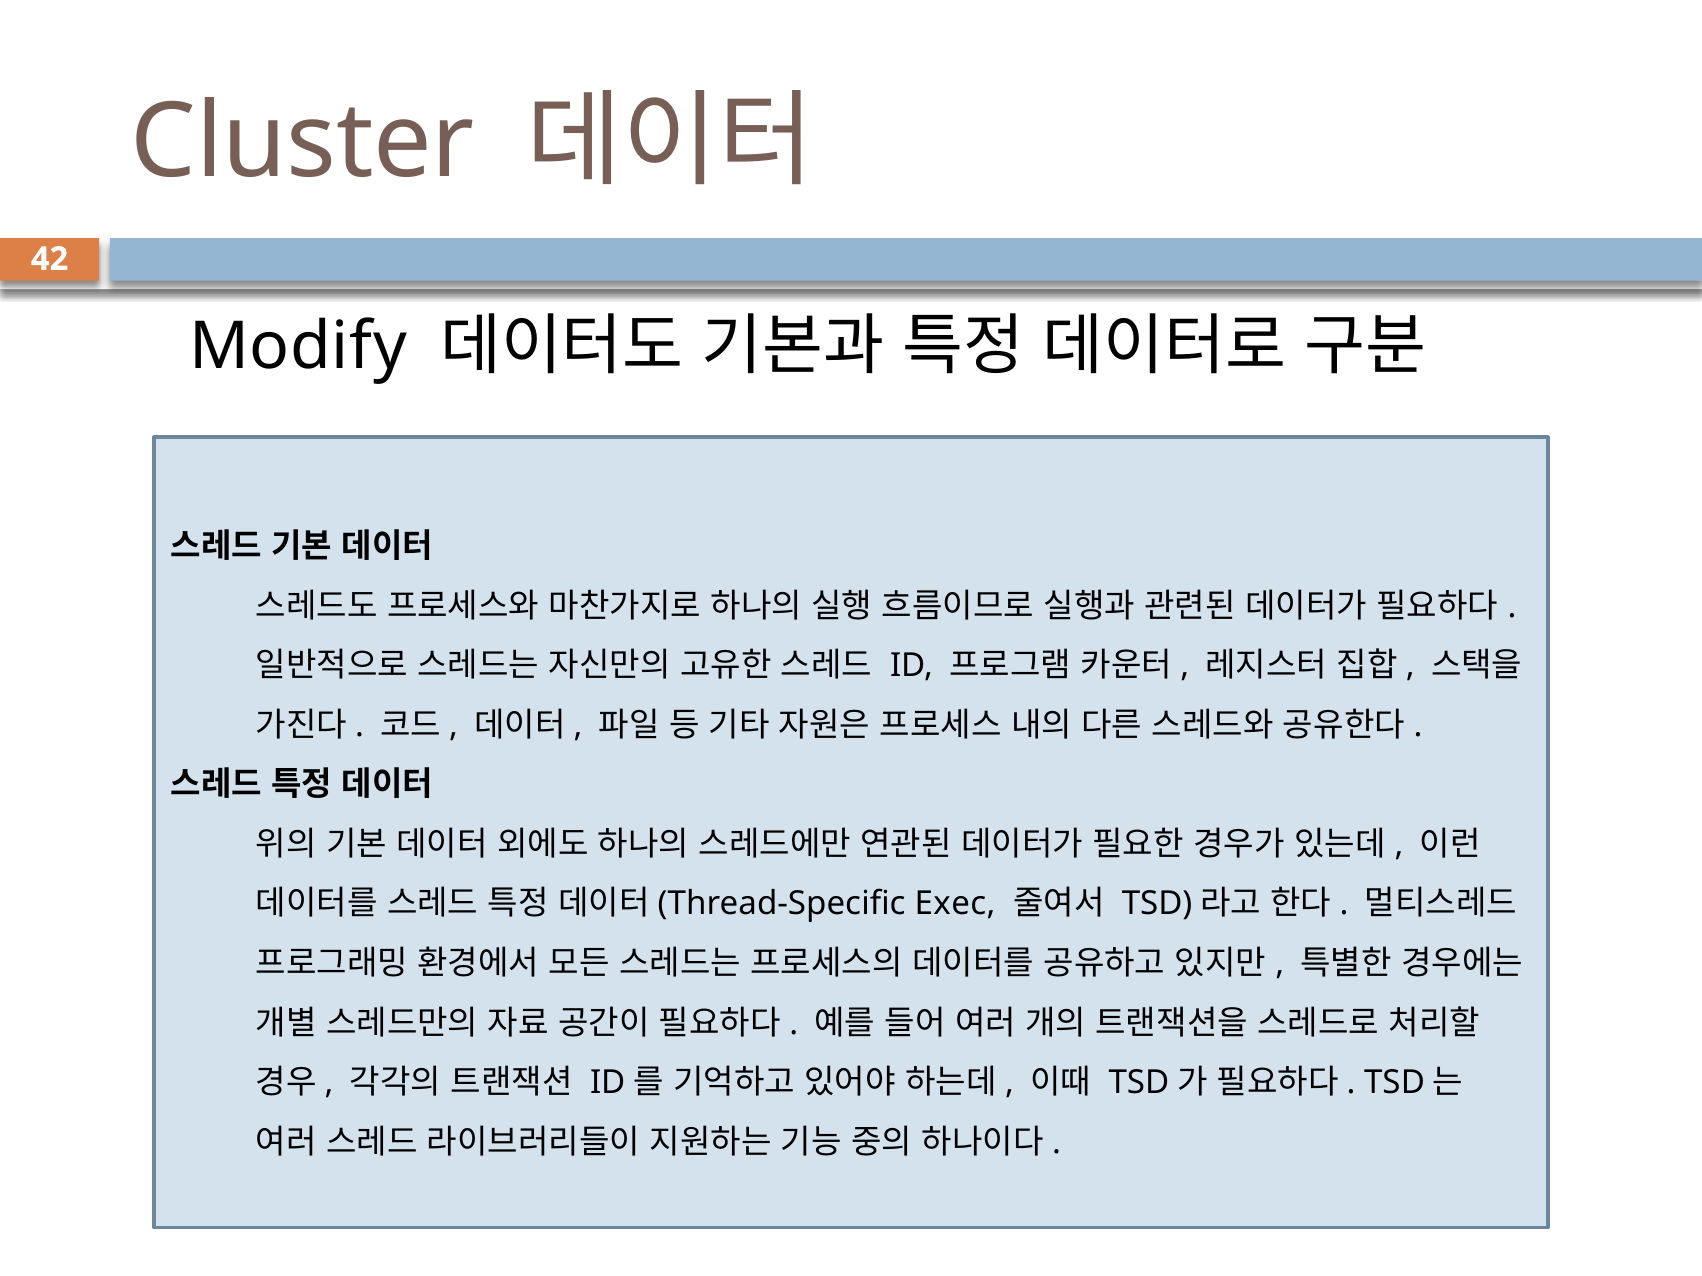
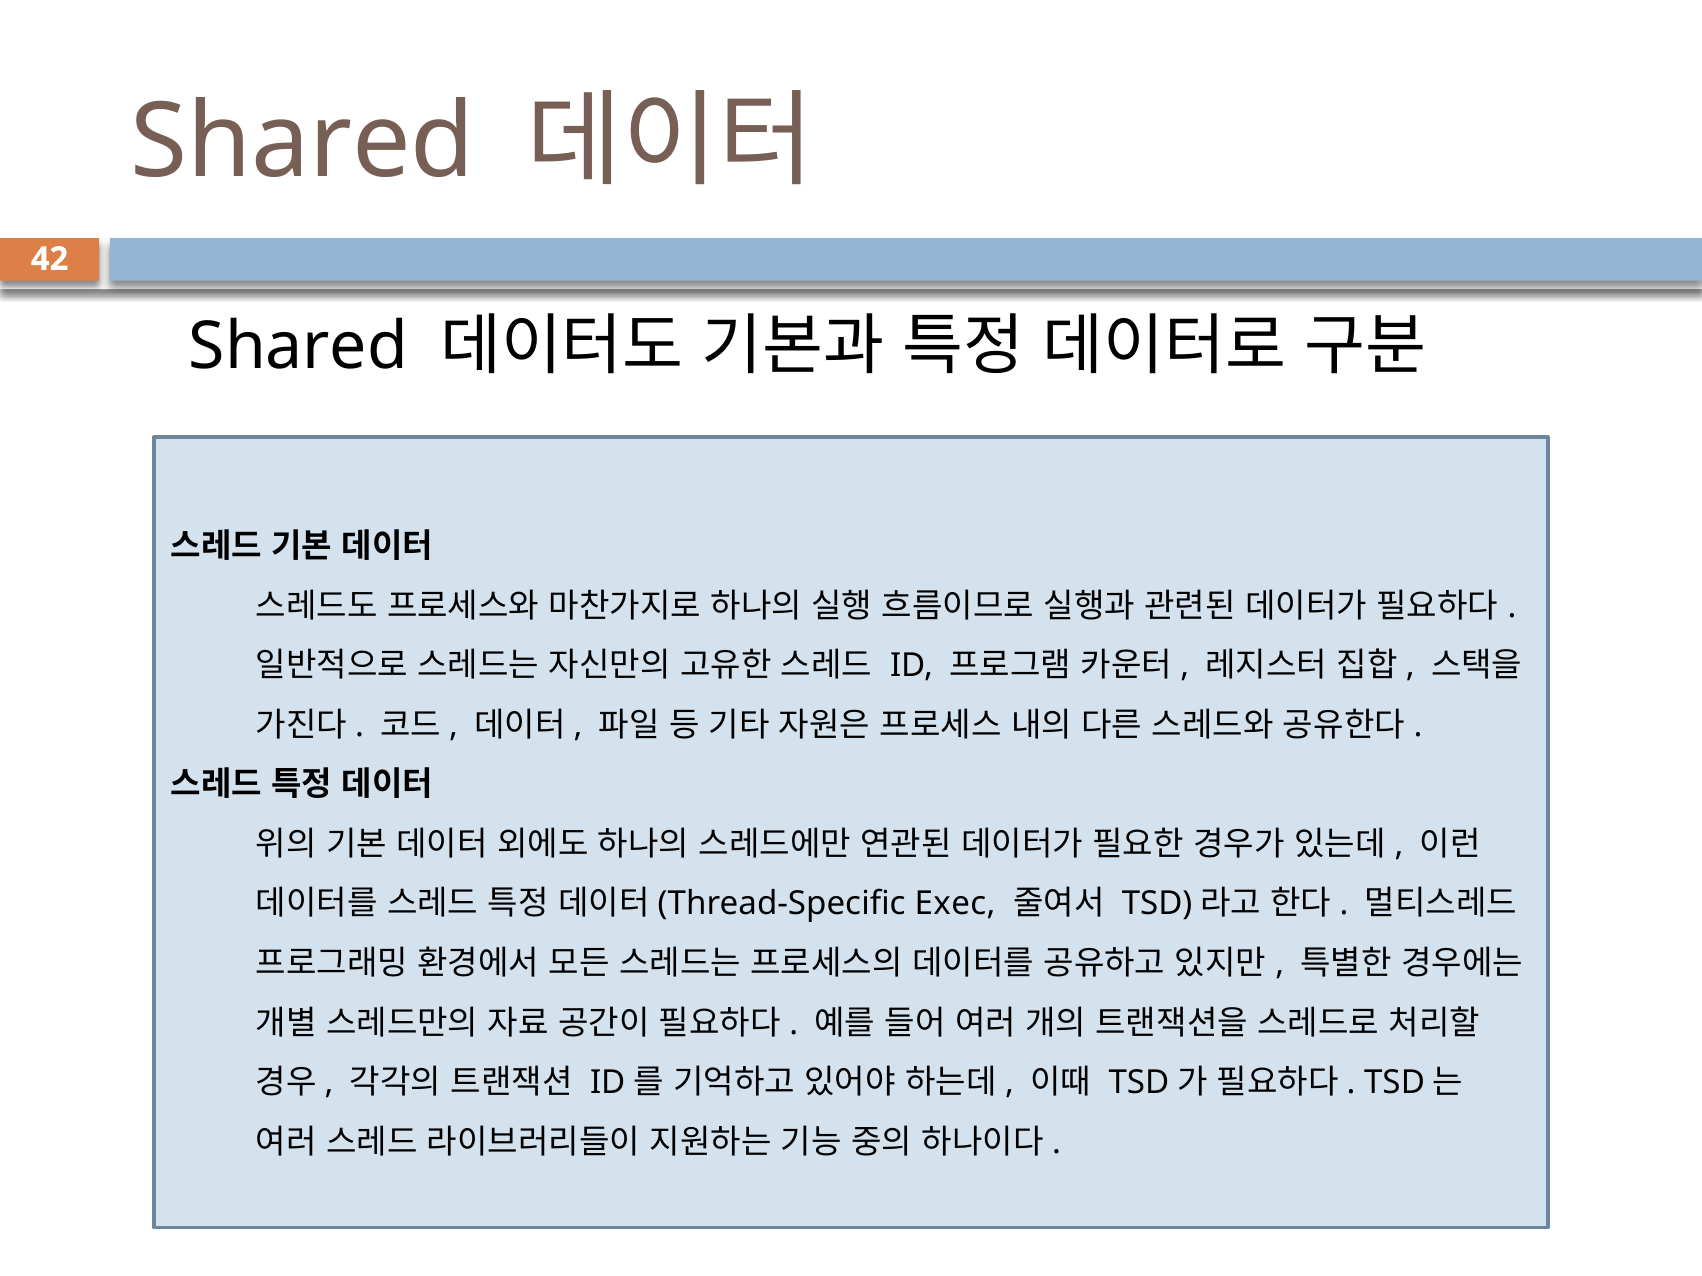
Cluster at (303, 142): Cluster -> Shared
Modify at (298, 347): Modify -> Shared
